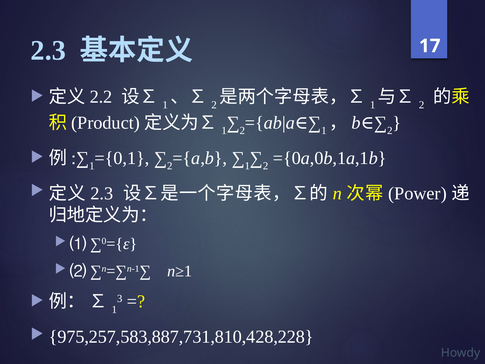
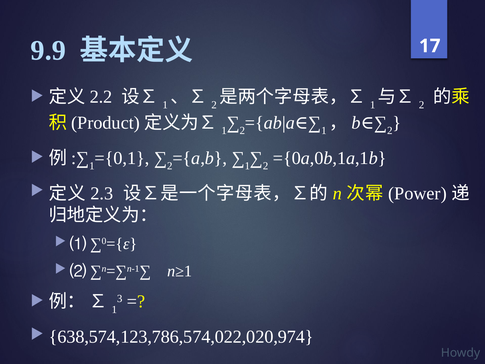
2.3 at (48, 50): 2.3 -> 9.9
975,257,583,887,731,810,428,228: 975,257,583,887,731,810,428,228 -> 638,574,123,786,574,022,020,974
